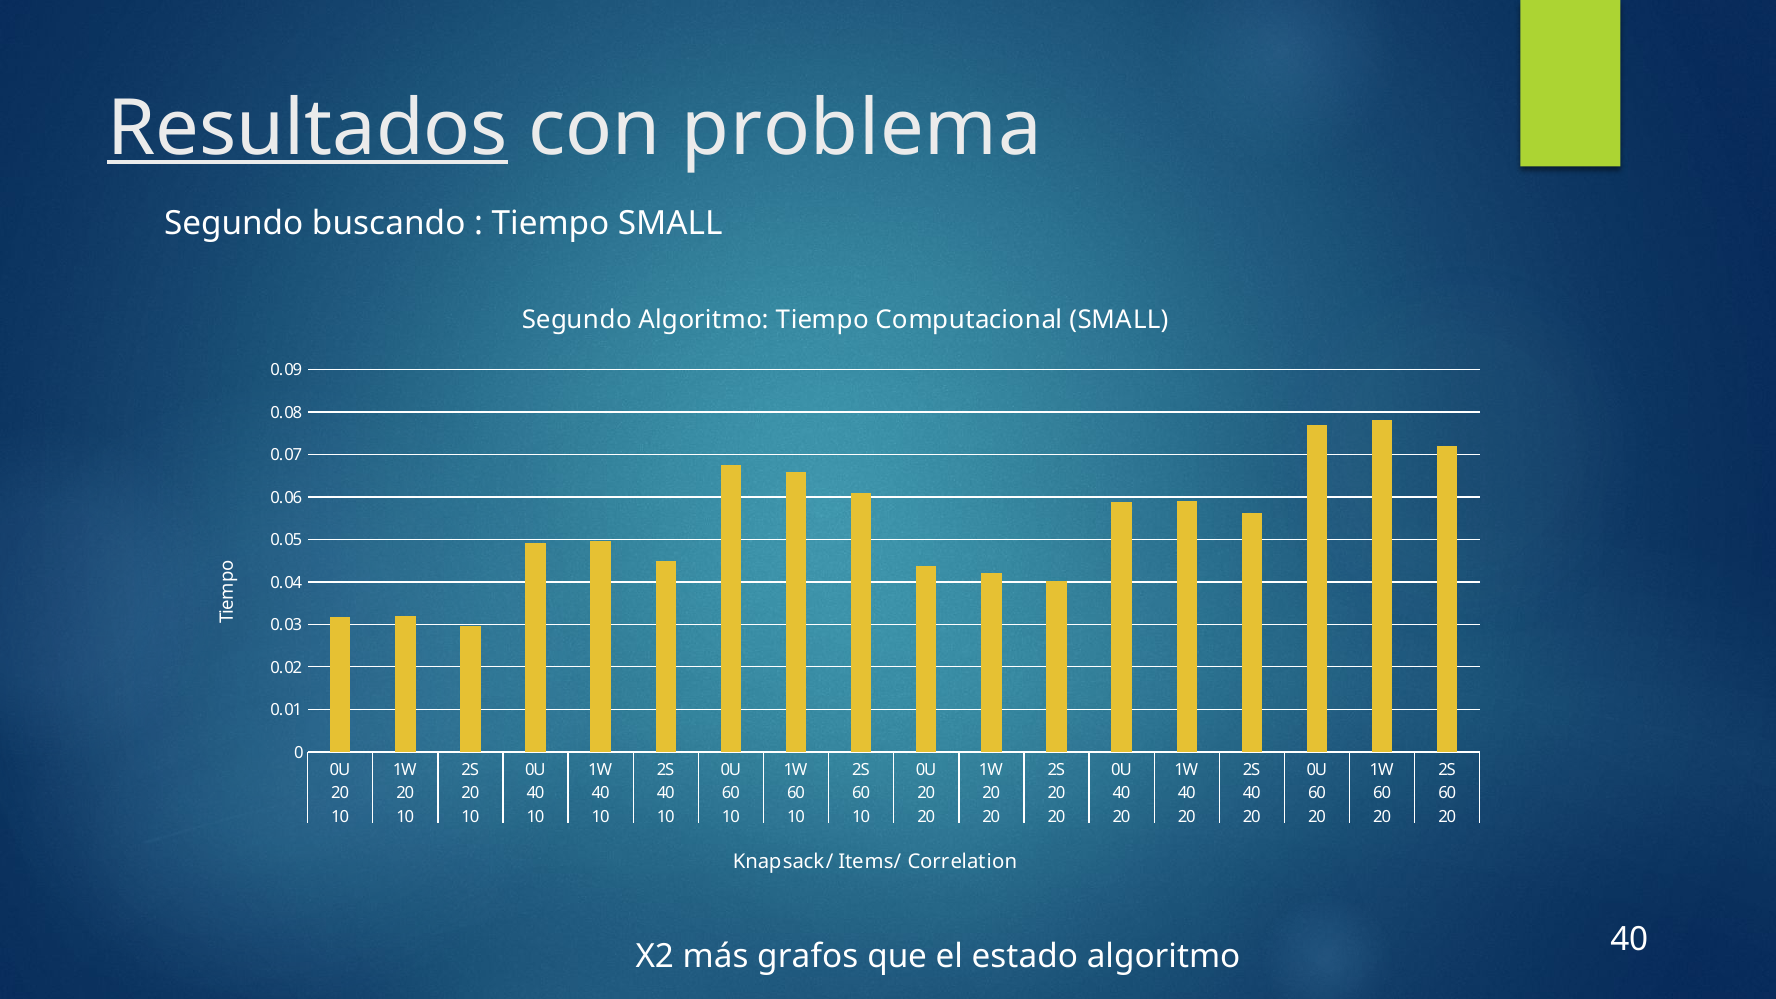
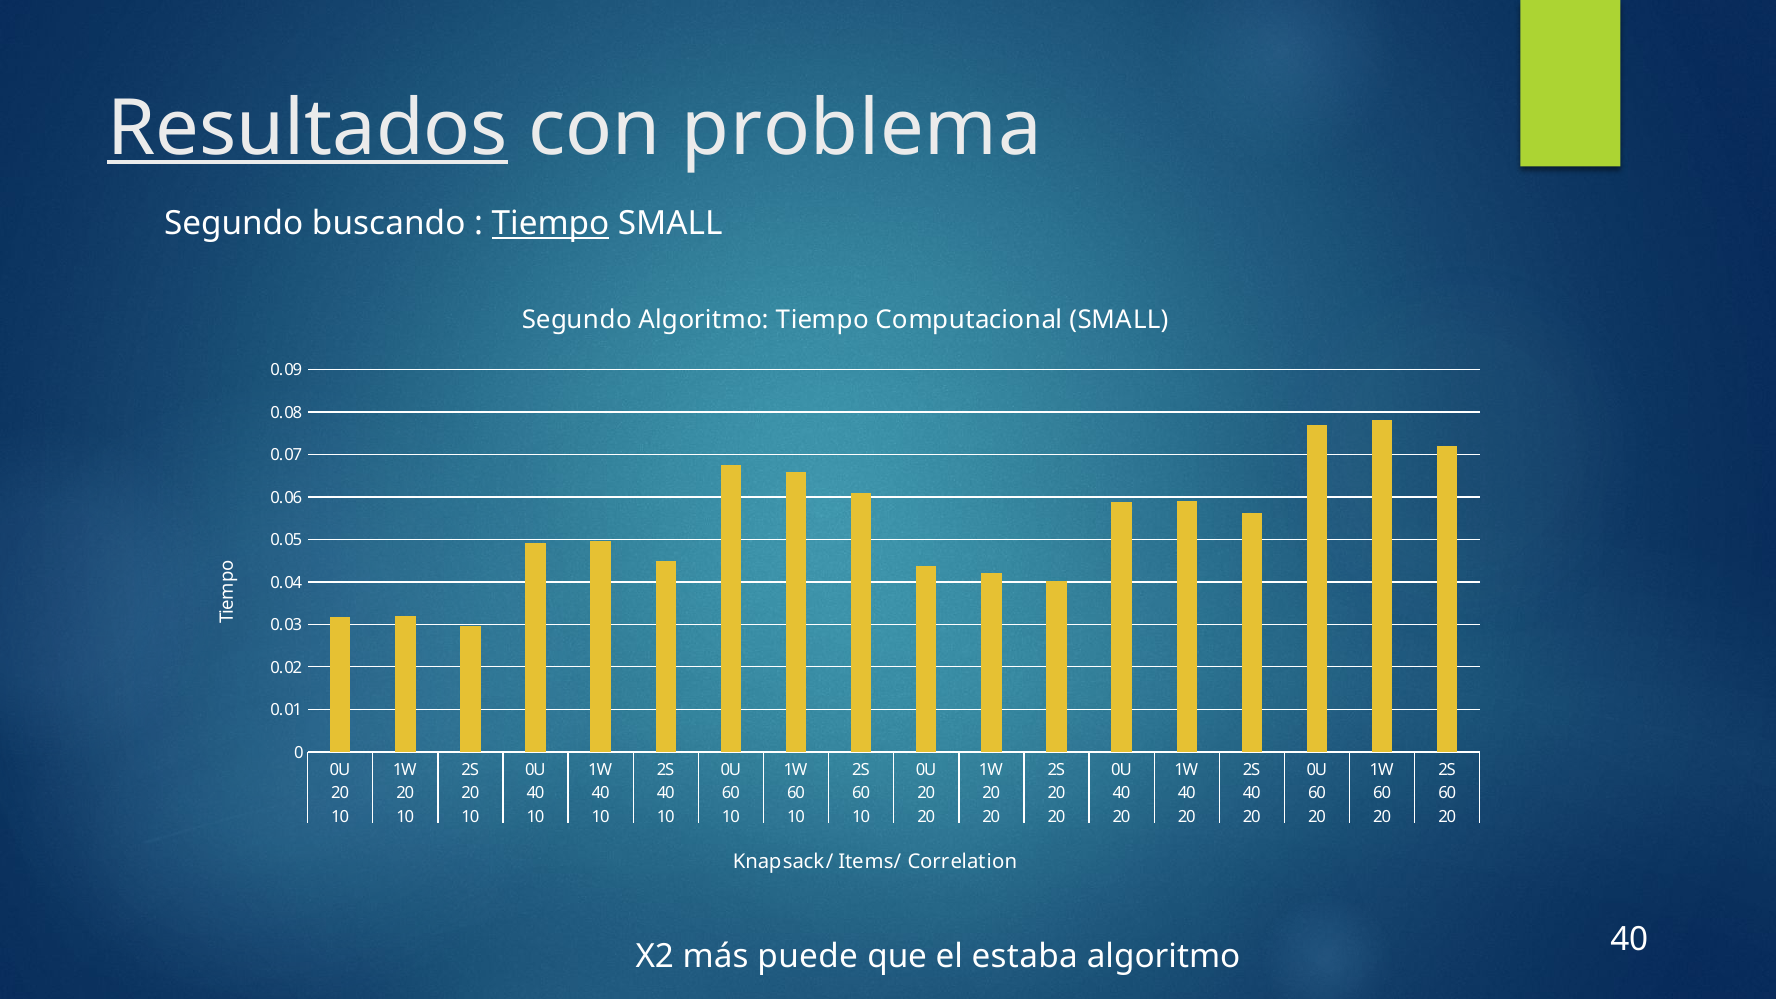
Tiempo at (550, 223) underline: none -> present
grafos: grafos -> puede
estado: estado -> estaba
